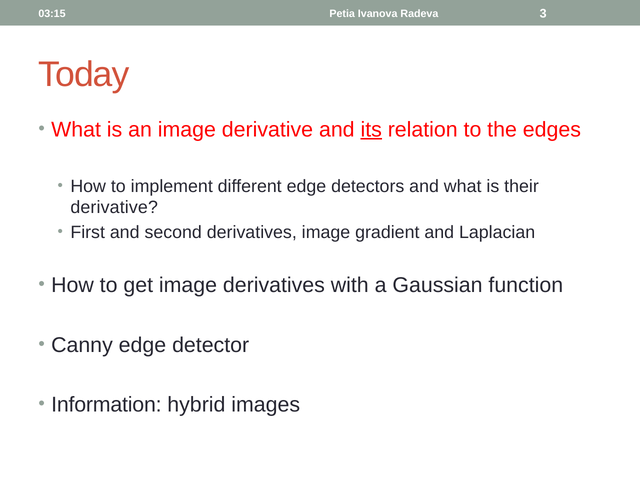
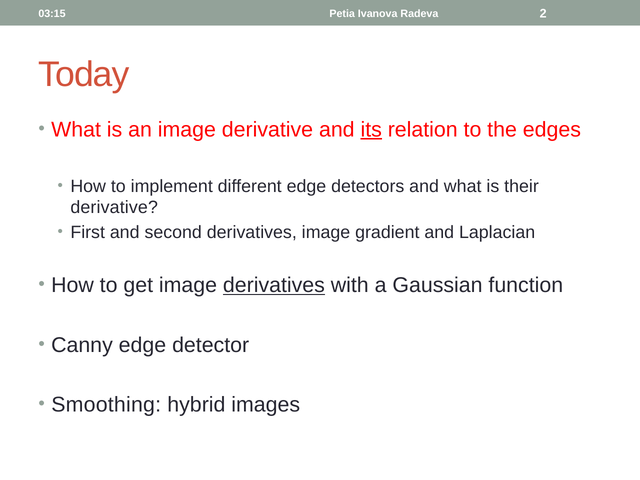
3: 3 -> 2
derivatives at (274, 285) underline: none -> present
Information: Information -> Smoothing
